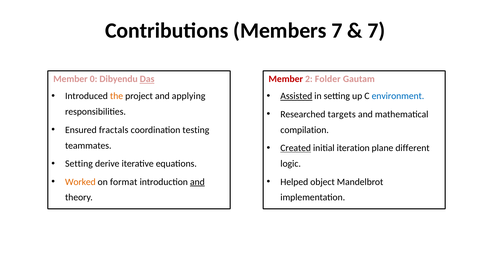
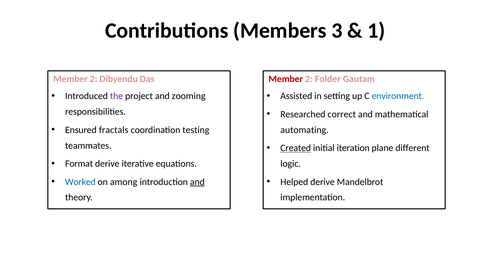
Members 7: 7 -> 3
7 at (376, 31): 7 -> 1
0 at (94, 79): 0 -> 2
Das underline: present -> none
the colour: orange -> purple
applying: applying -> zooming
Assisted underline: present -> none
targets: targets -> correct
compilation: compilation -> automating
Setting at (79, 163): Setting -> Format
Worked colour: orange -> blue
format: format -> among
Helped object: object -> derive
